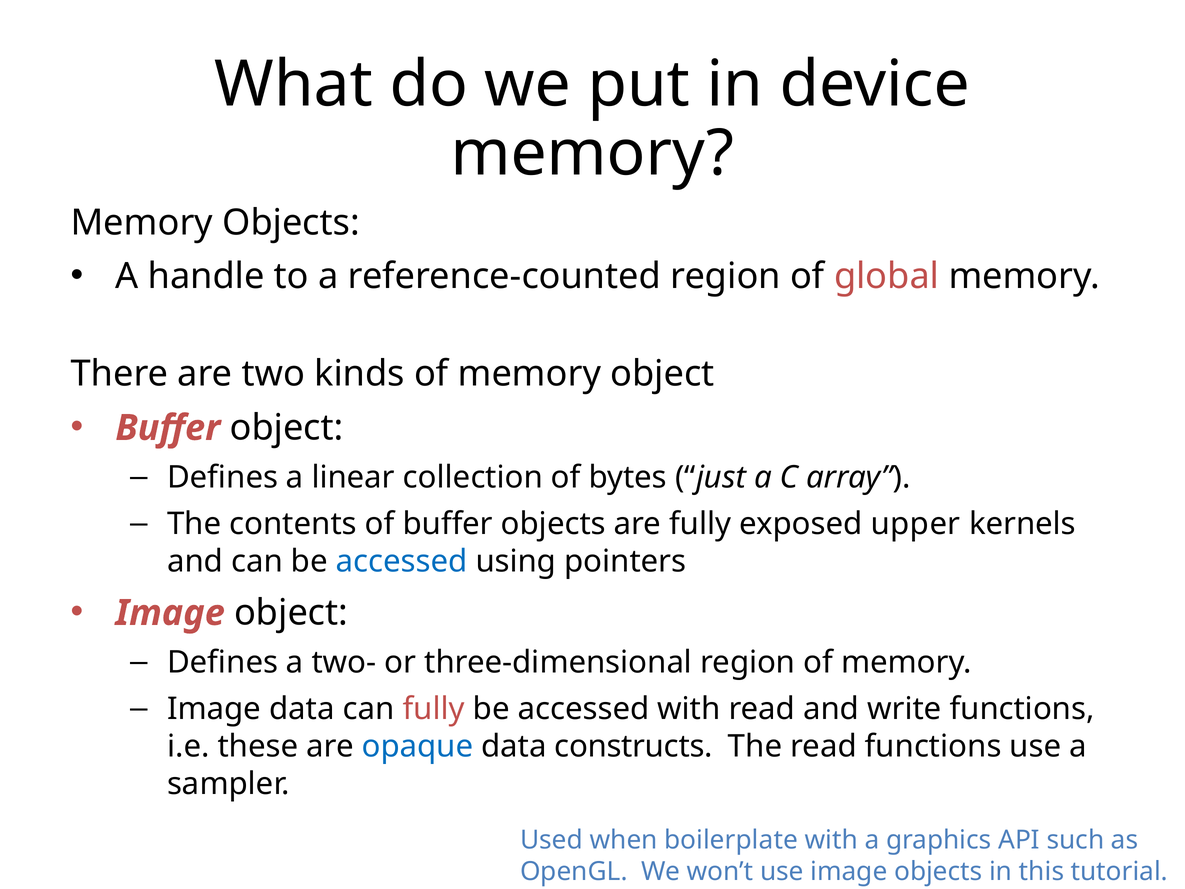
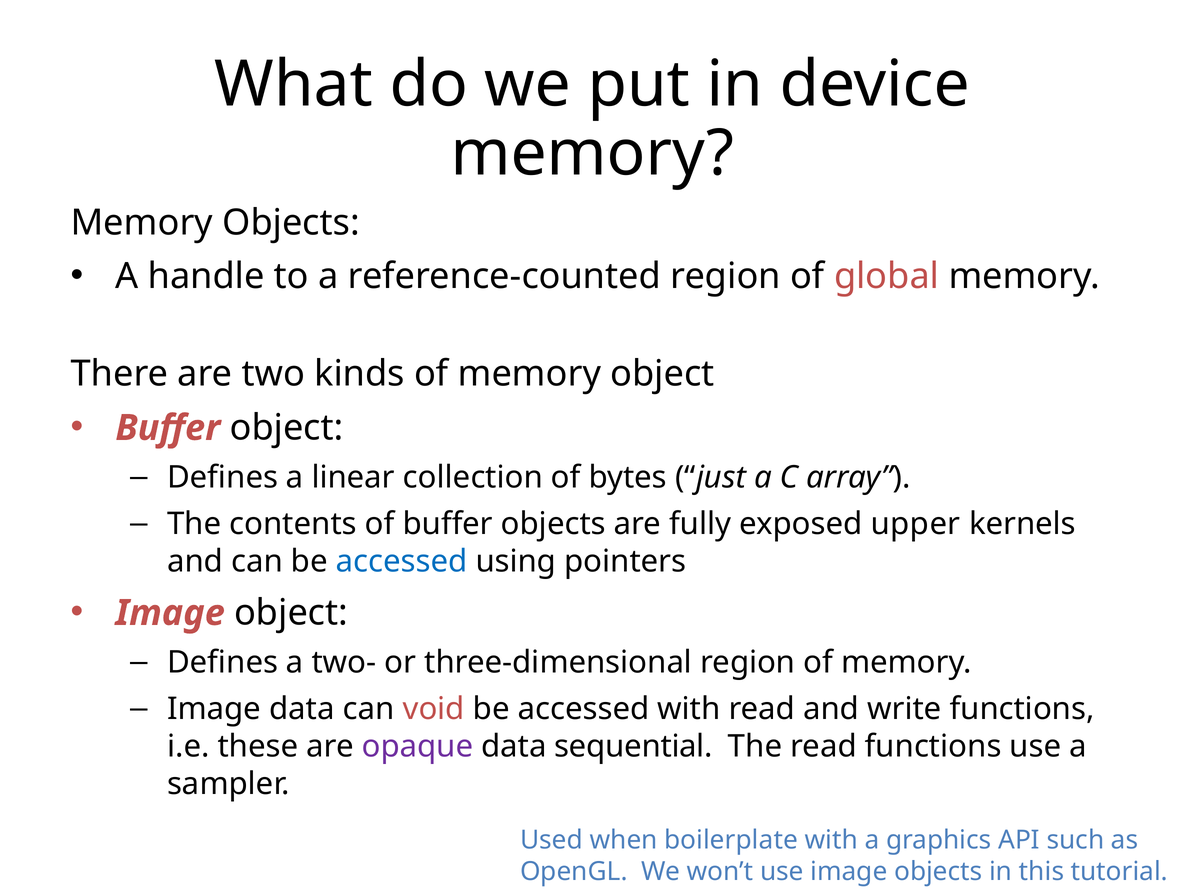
can fully: fully -> void
opaque colour: blue -> purple
constructs: constructs -> sequential
